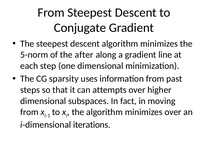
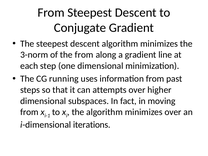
5-norm: 5-norm -> 3-norm
the after: after -> from
sparsity: sparsity -> running
